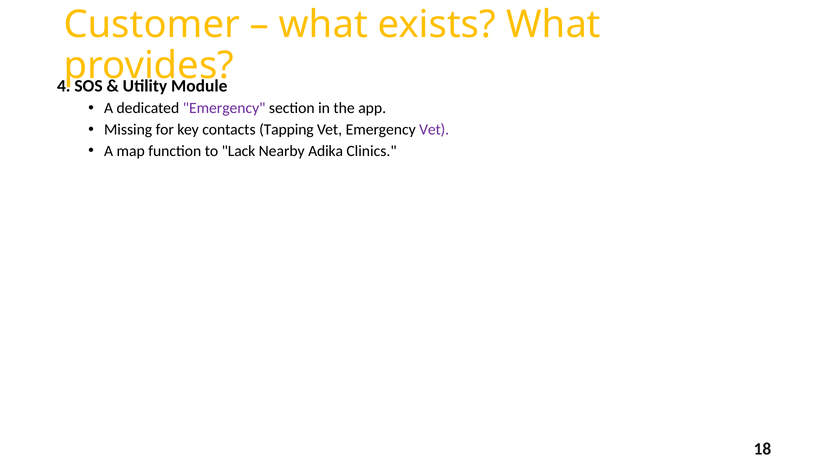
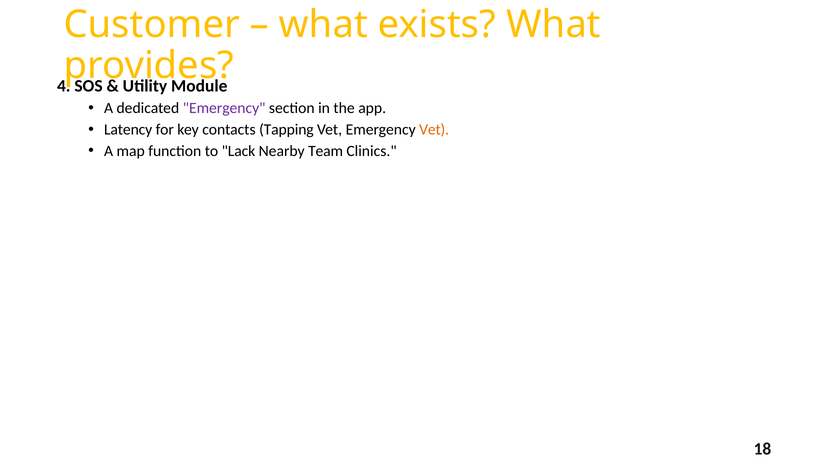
Missing: Missing -> Latency
Vet at (434, 129) colour: purple -> orange
Adika: Adika -> Team
